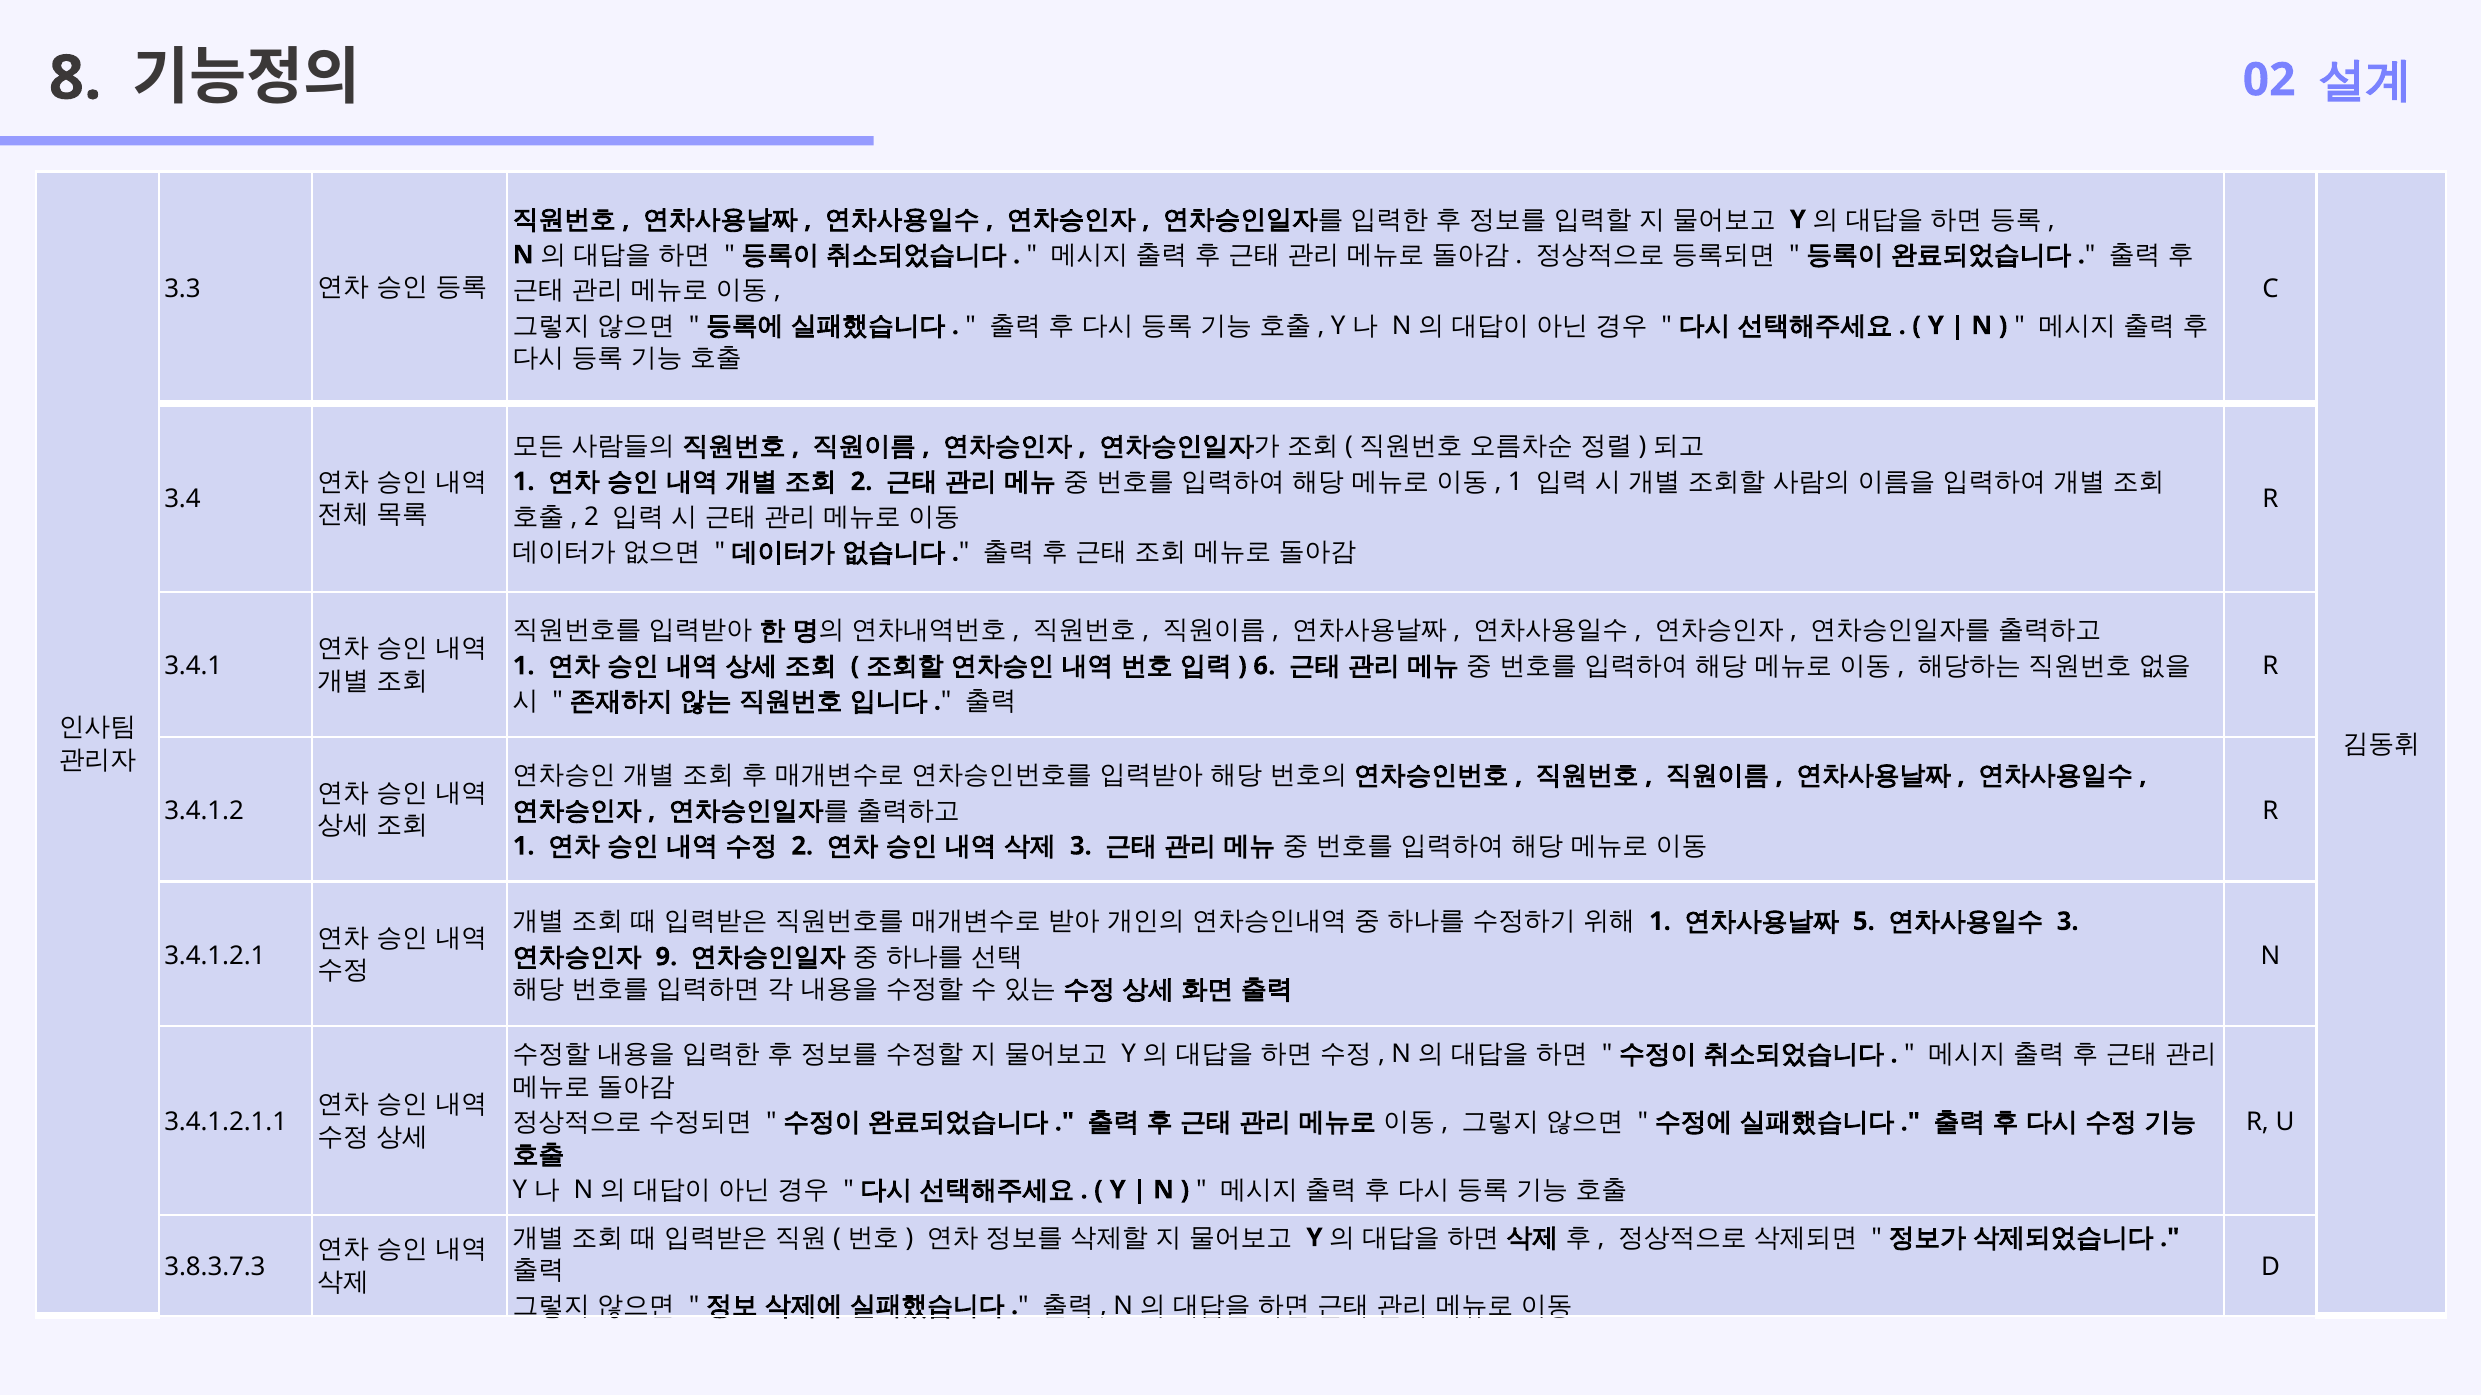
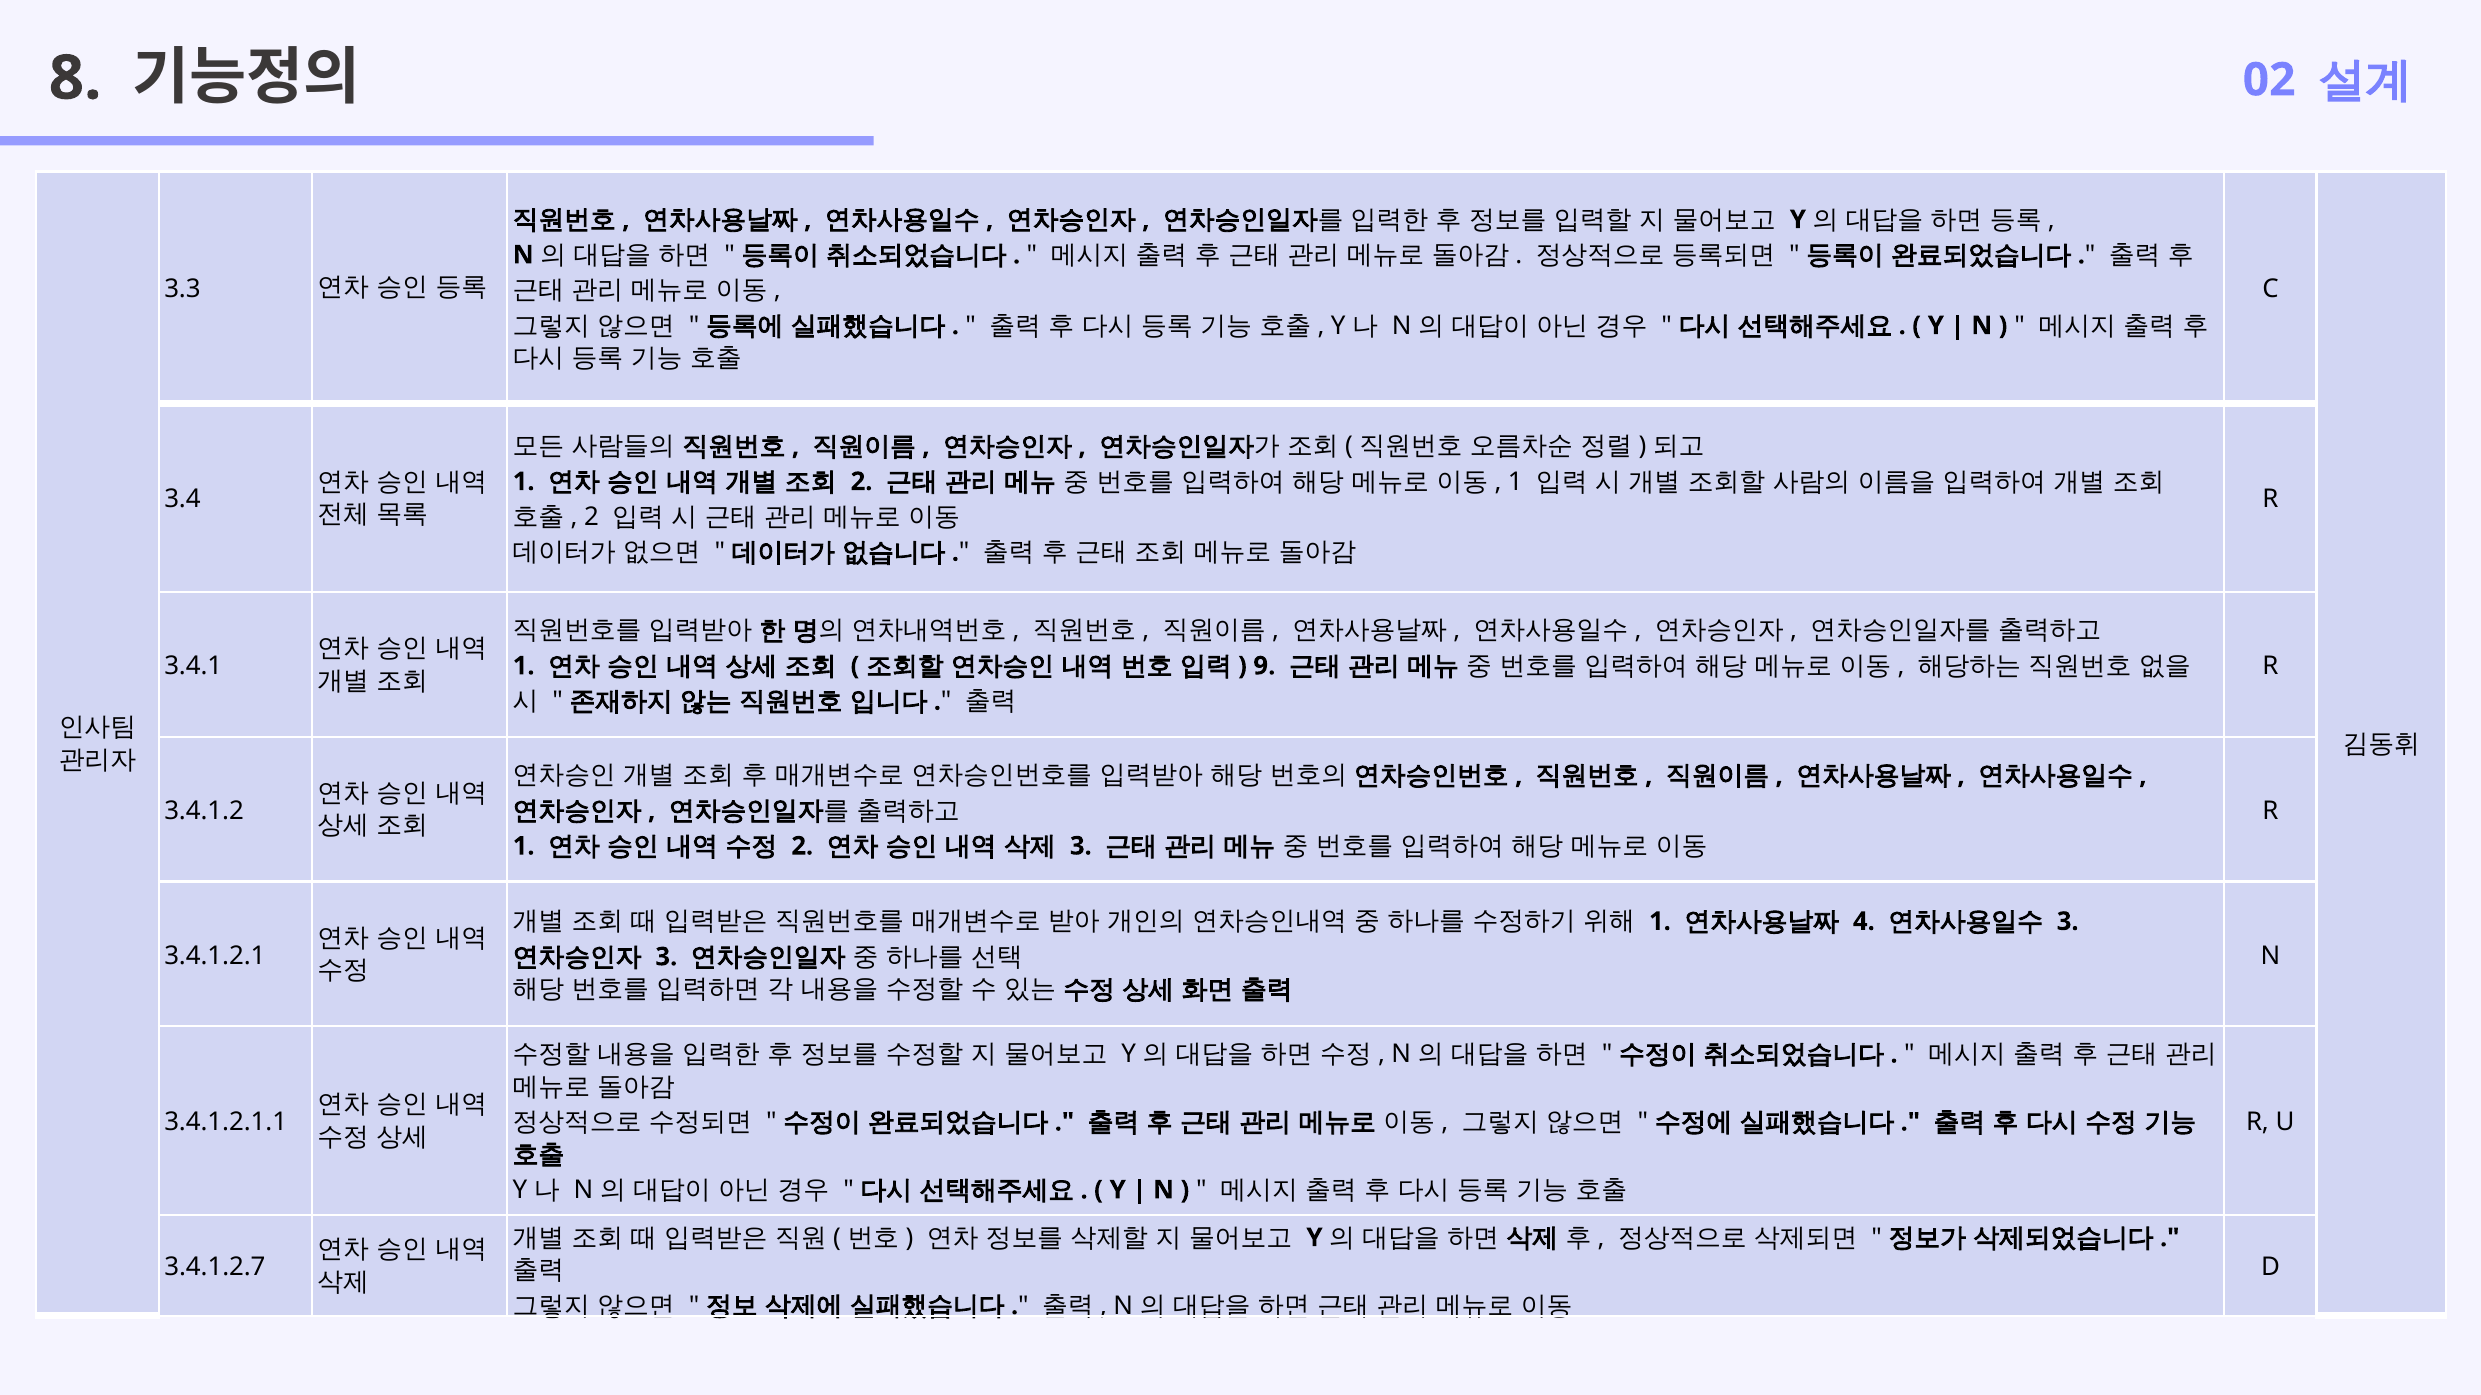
6: 6 -> 9
5: 5 -> 4
9 at (666, 957): 9 -> 3
3.8.3.7.3: 3.8.3.7.3 -> 3.4.1.2.7
